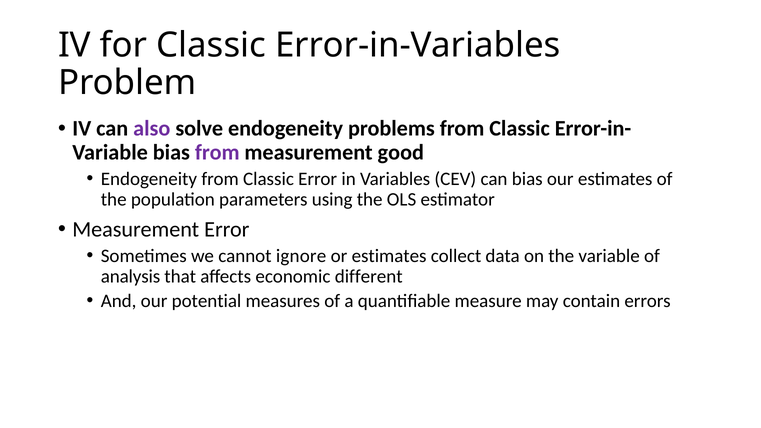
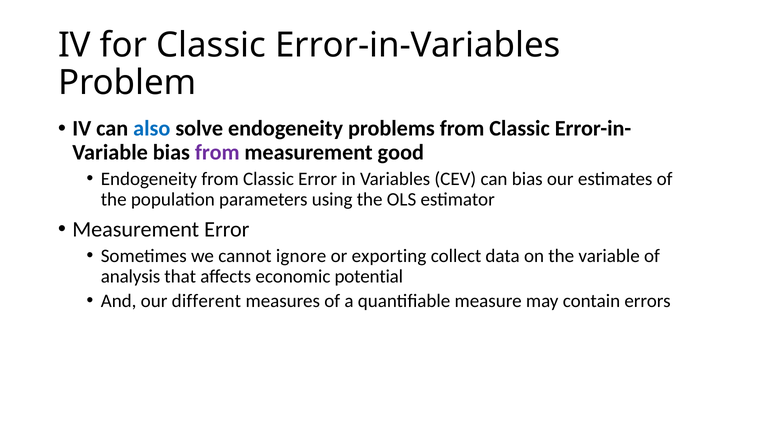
also colour: purple -> blue
or estimates: estimates -> exporting
different: different -> potential
potential: potential -> different
